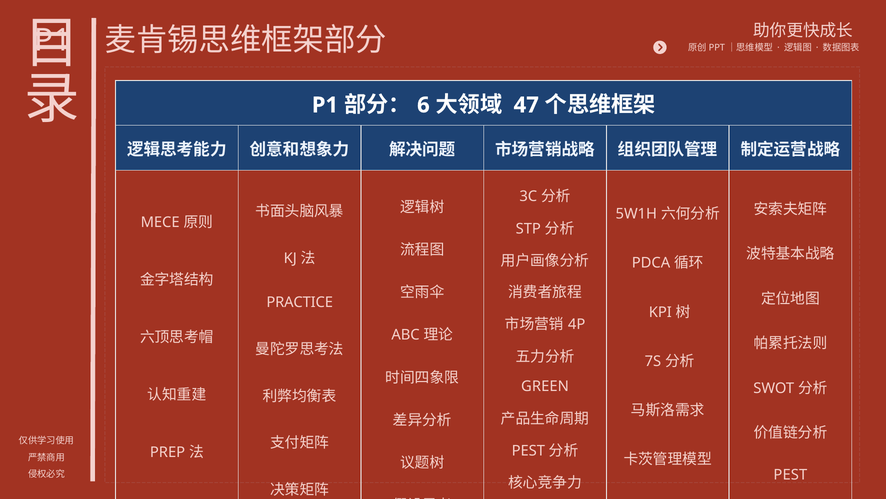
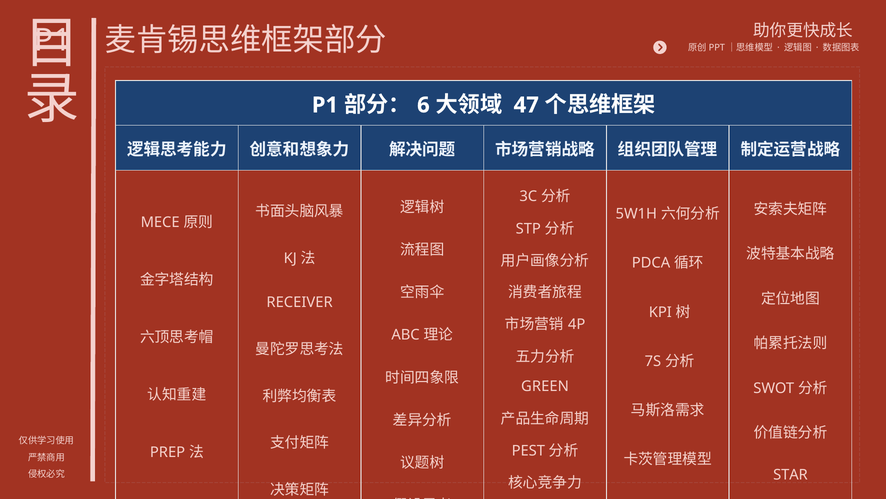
PRACTICE: PRACTICE -> RECEIVER
PEST at (790, 474): PEST -> STAR
